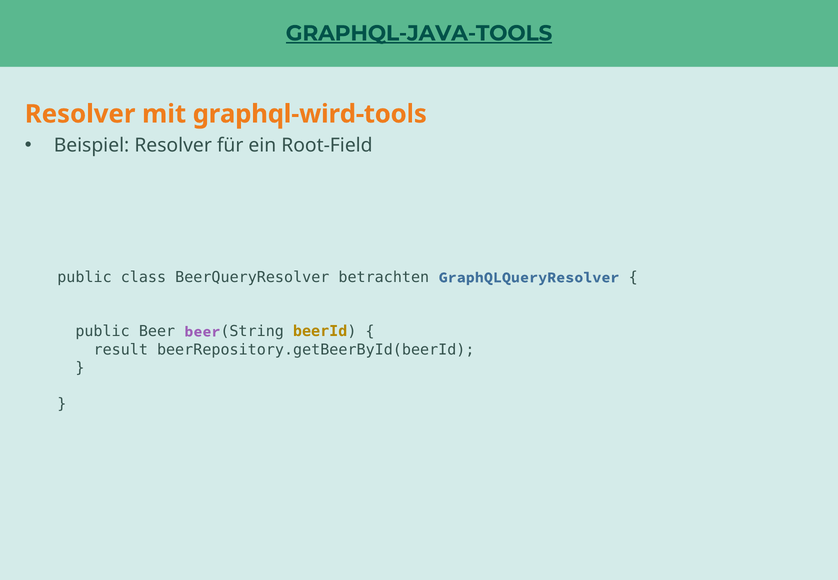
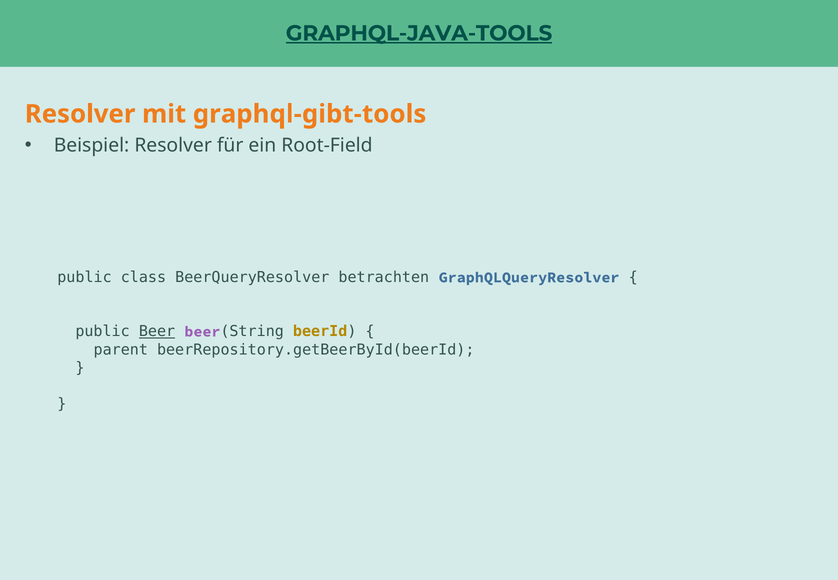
graphql-wird-tools: graphql-wird-tools -> graphql-gibt-tools
Beer at (157, 332) underline: none -> present
result: result -> parent
